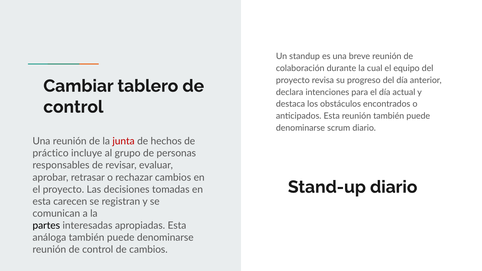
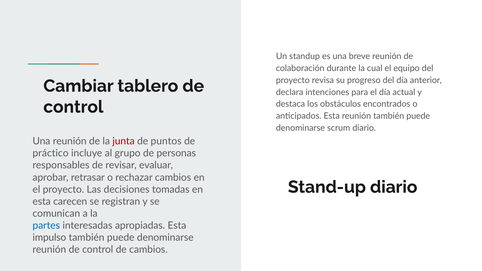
hechos: hechos -> puntos
partes colour: black -> blue
análoga: análoga -> impulso
